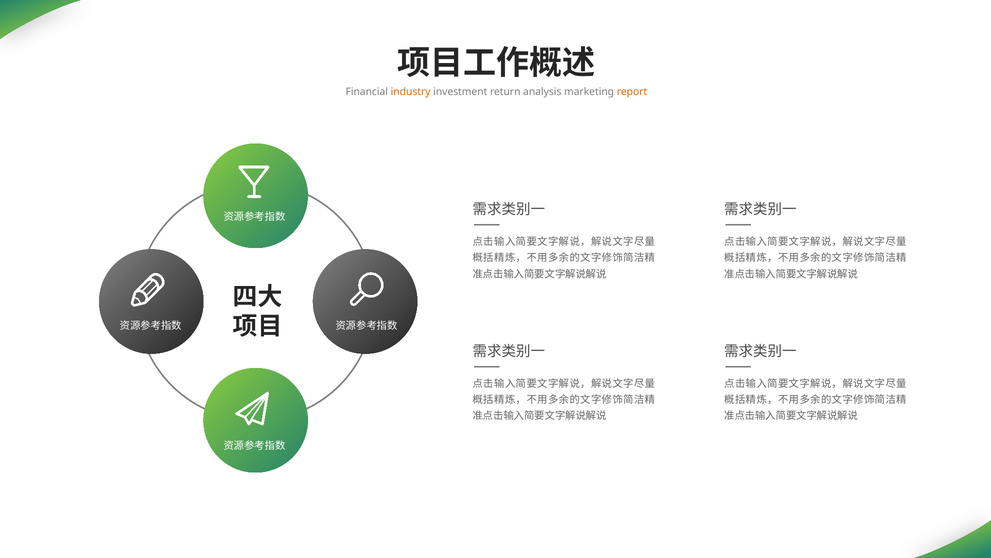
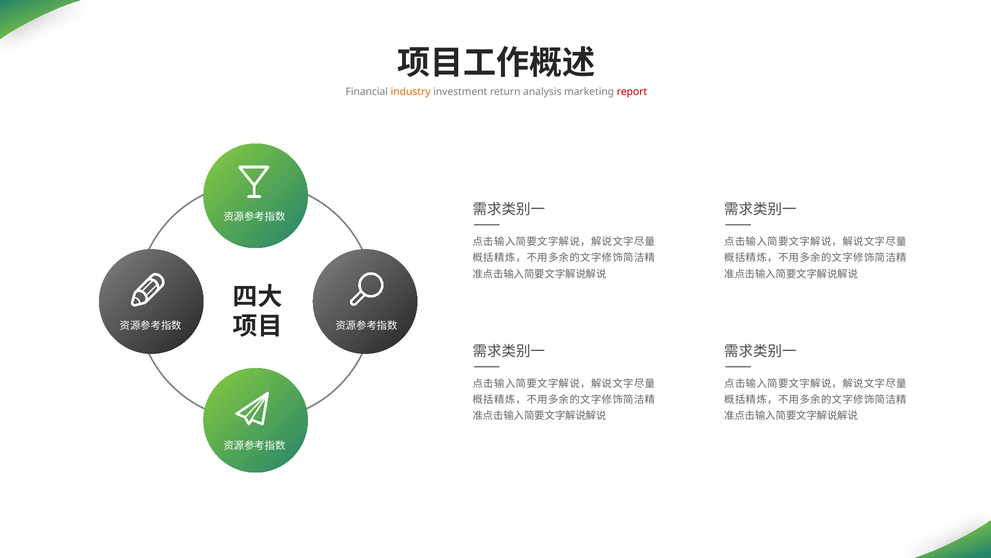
report colour: orange -> red
